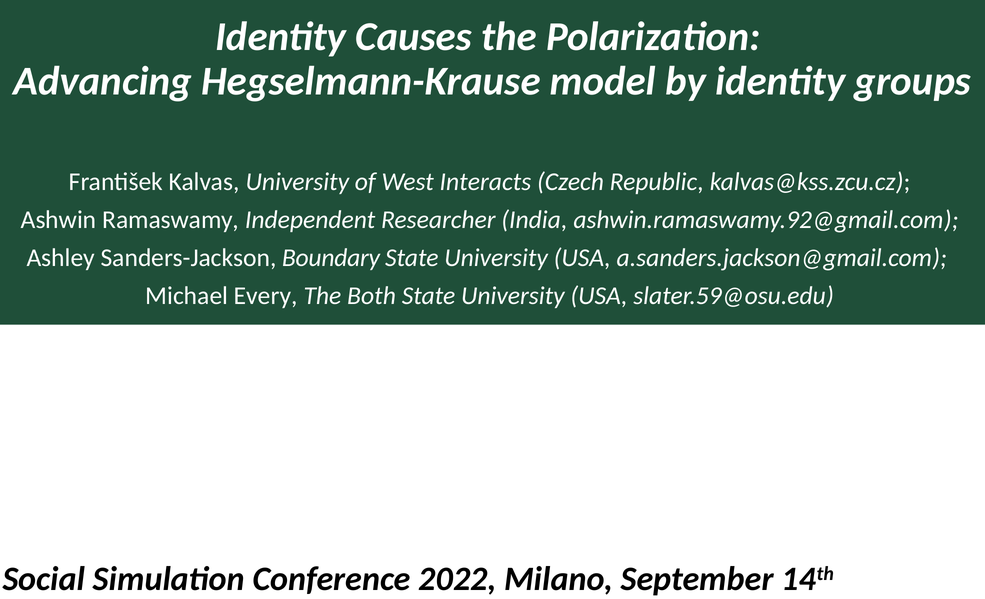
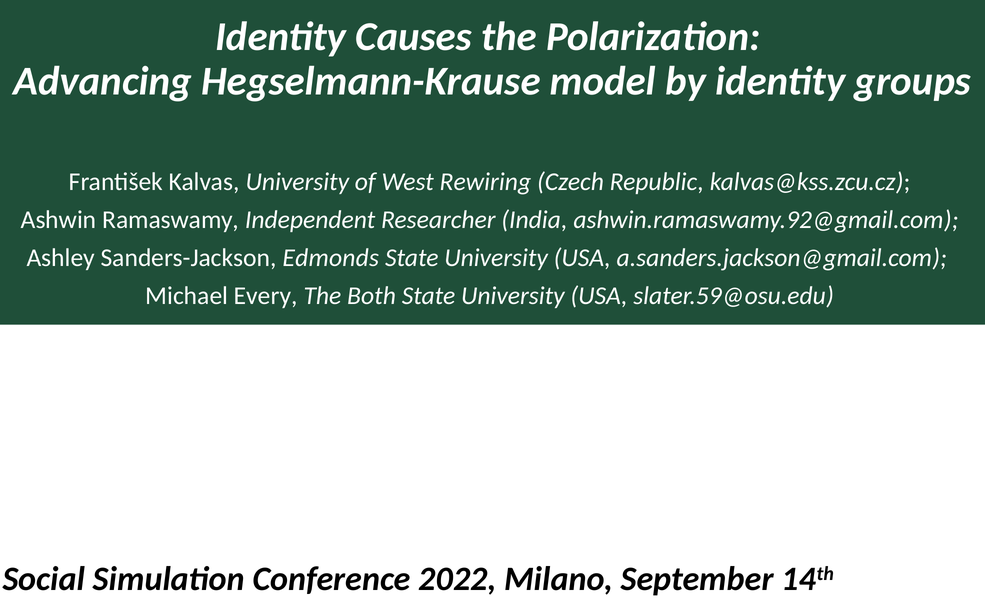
Interacts: Interacts -> Rewiring
Boundary: Boundary -> Edmonds
